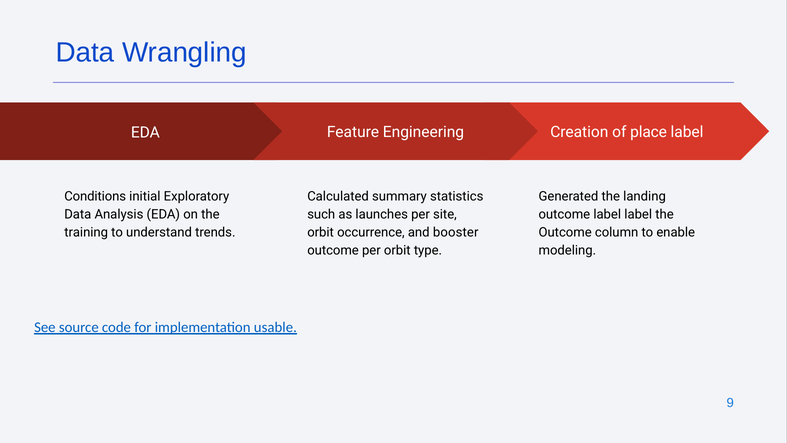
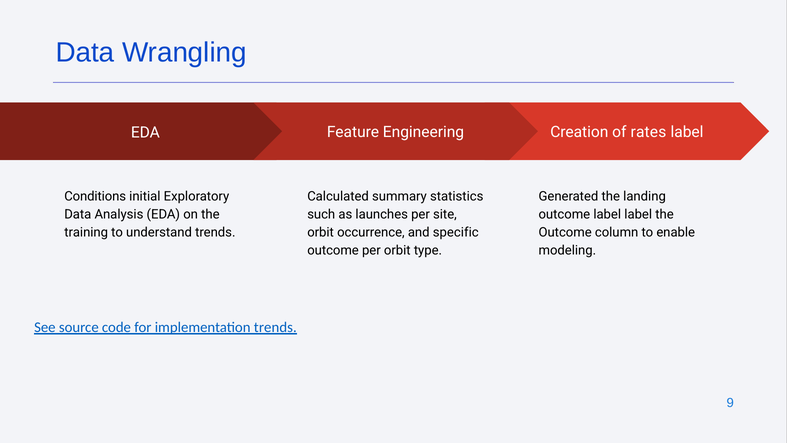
place: place -> rates
booster: booster -> specific
implementation usable: usable -> trends
